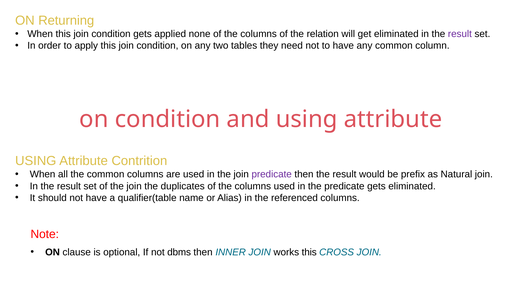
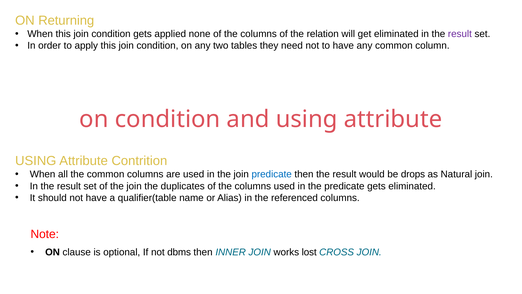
predicate at (272, 174) colour: purple -> blue
prefix: prefix -> drops
works this: this -> lost
